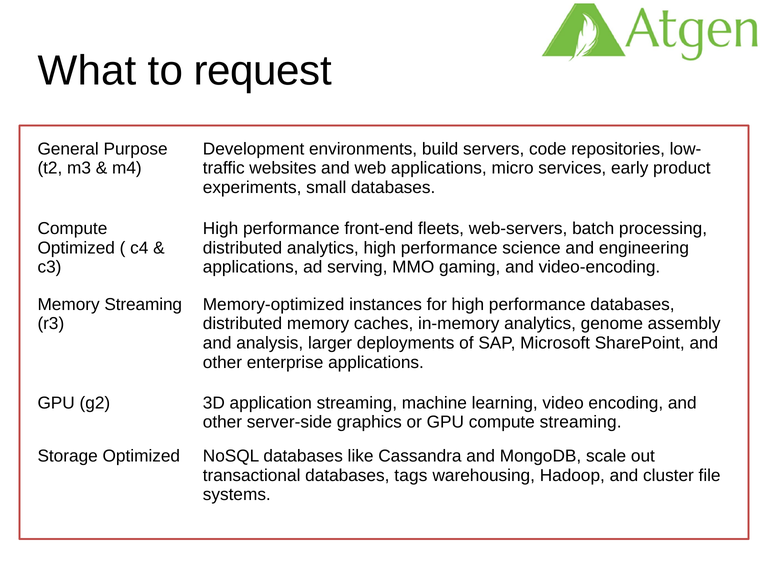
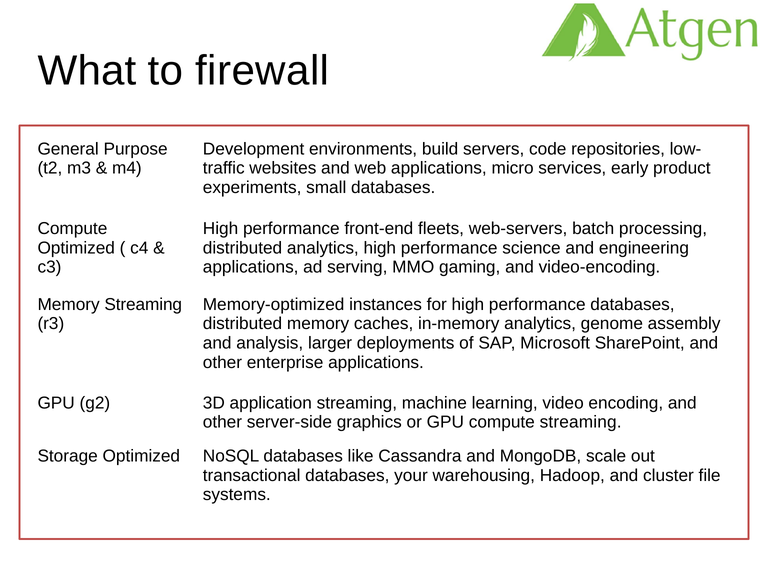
request: request -> firewall
tags: tags -> your
